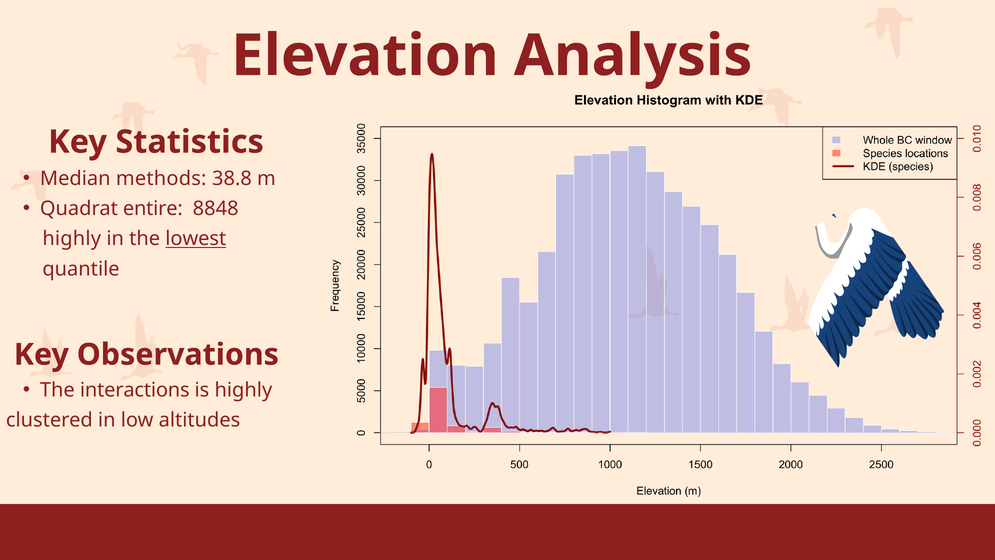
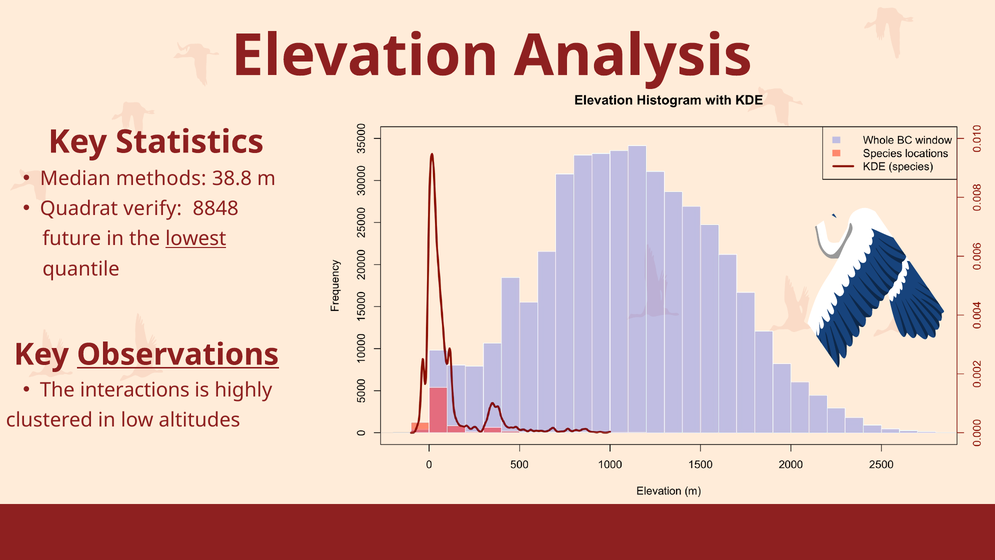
entire: entire -> verify
highly at (72, 239): highly -> future
Observations underline: none -> present
